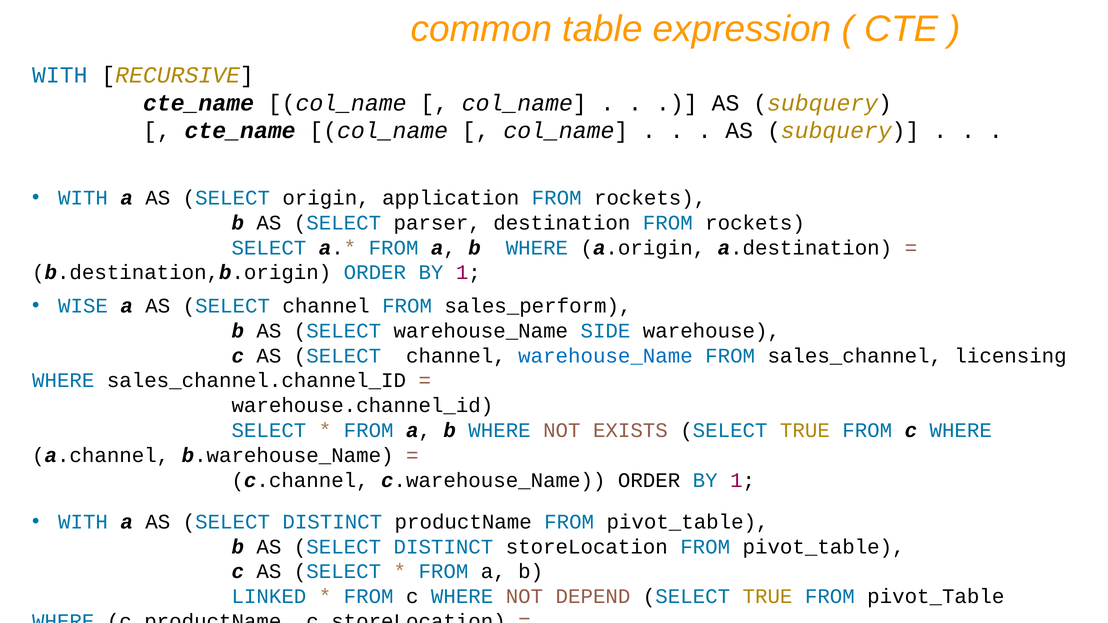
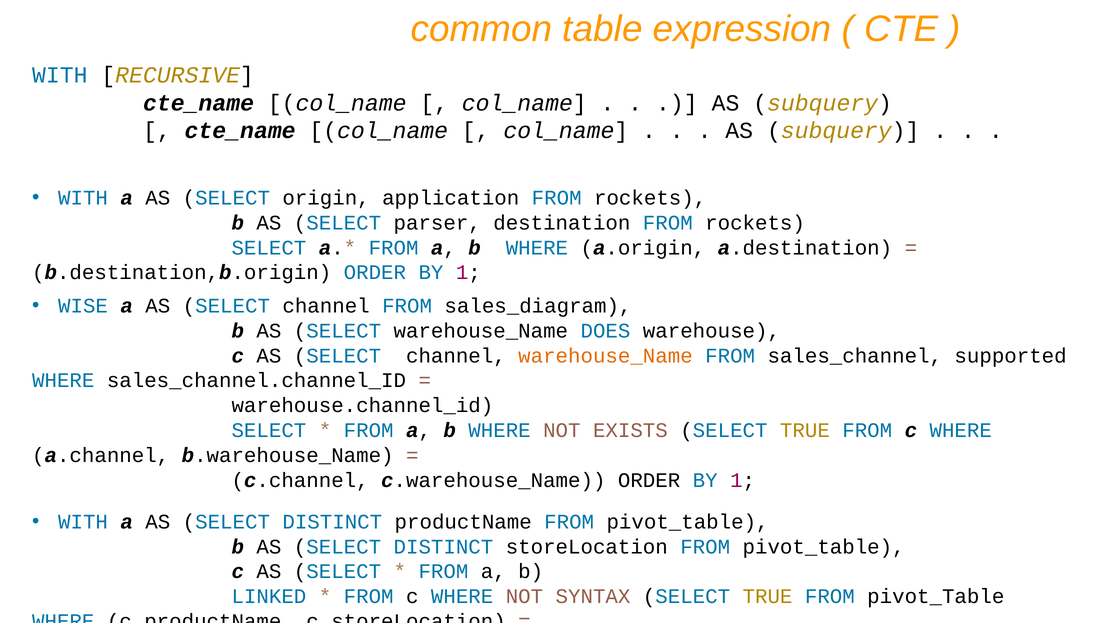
sales_perform: sales_perform -> sales_diagram
SIDE: SIDE -> DOES
warehouse_Name at (605, 356) colour: blue -> orange
licensing: licensing -> supported
DEPEND: DEPEND -> SYNTAX
